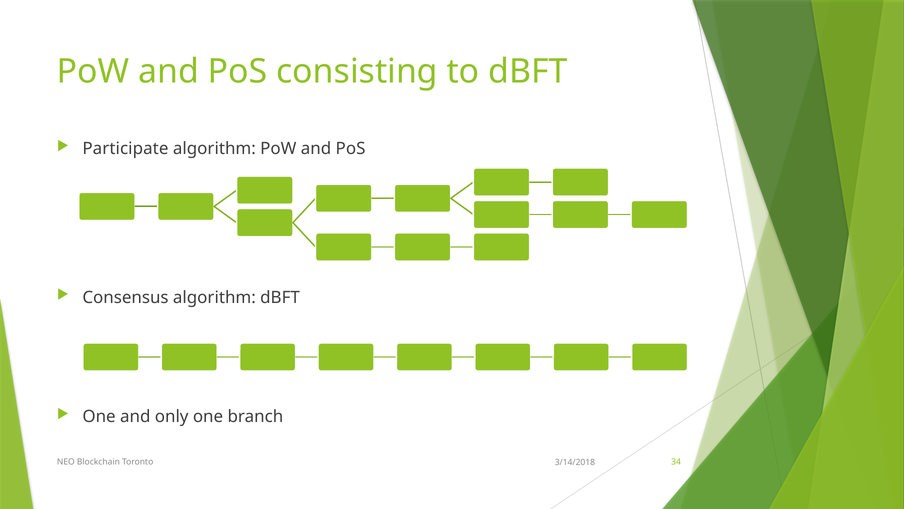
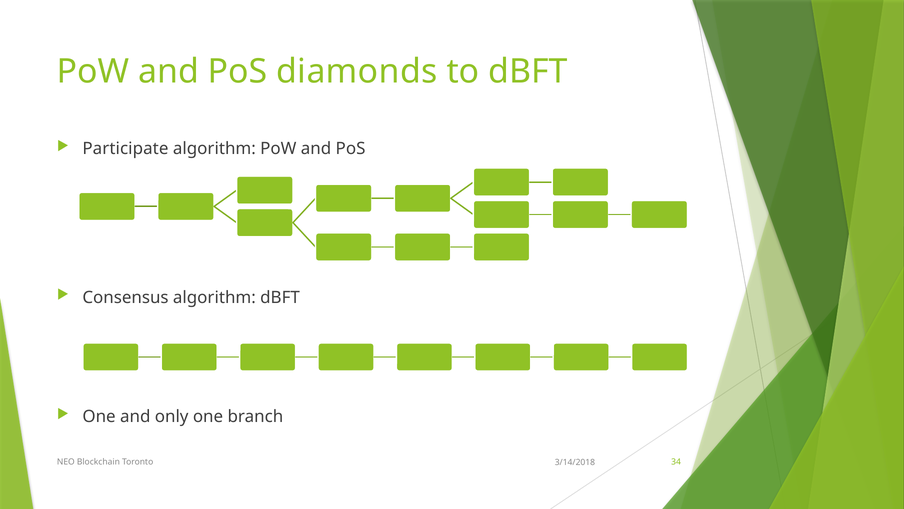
consisting: consisting -> diamonds
